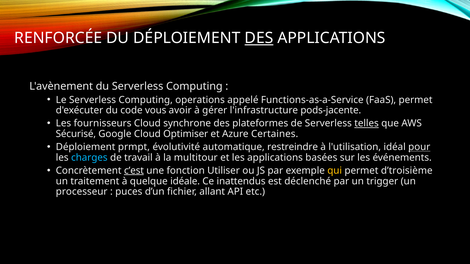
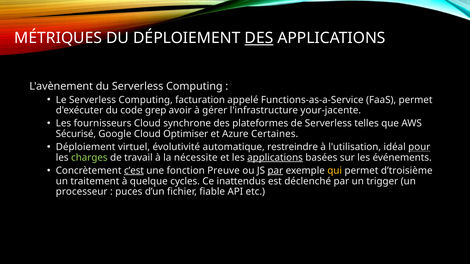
RENFORCÉE: RENFORCÉE -> MÉTRIQUES
operations: operations -> facturation
vous: vous -> grep
pods-jacente: pods-jacente -> your-jacente
telles underline: present -> none
prmpt: prmpt -> virtuel
charges colour: light blue -> light green
multitour: multitour -> nécessite
applications at (275, 158) underline: none -> present
Utiliser: Utiliser -> Preuve
par at (275, 171) underline: none -> present
idéale: idéale -> cycles
allant: allant -> fiable
